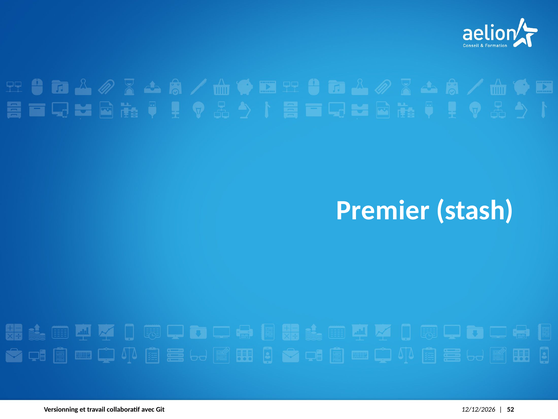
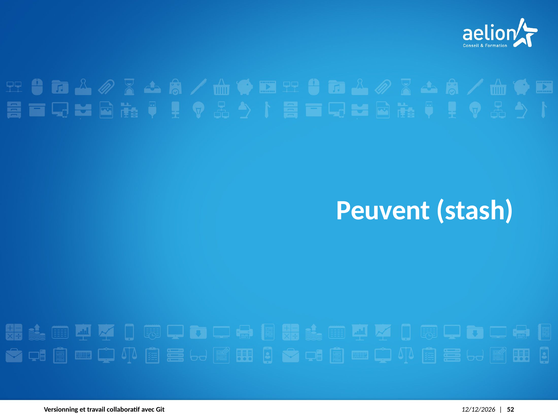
Premier: Premier -> Peuvent
